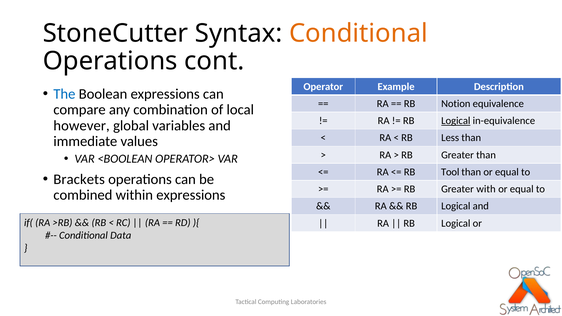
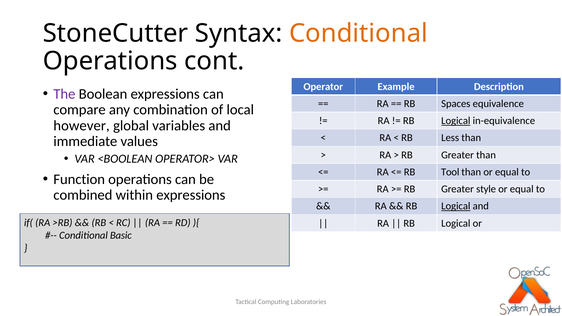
The colour: blue -> purple
Notion: Notion -> Spaces
Brackets: Brackets -> Function
with: with -> style
Logical at (456, 206) underline: none -> present
Data: Data -> Basic
